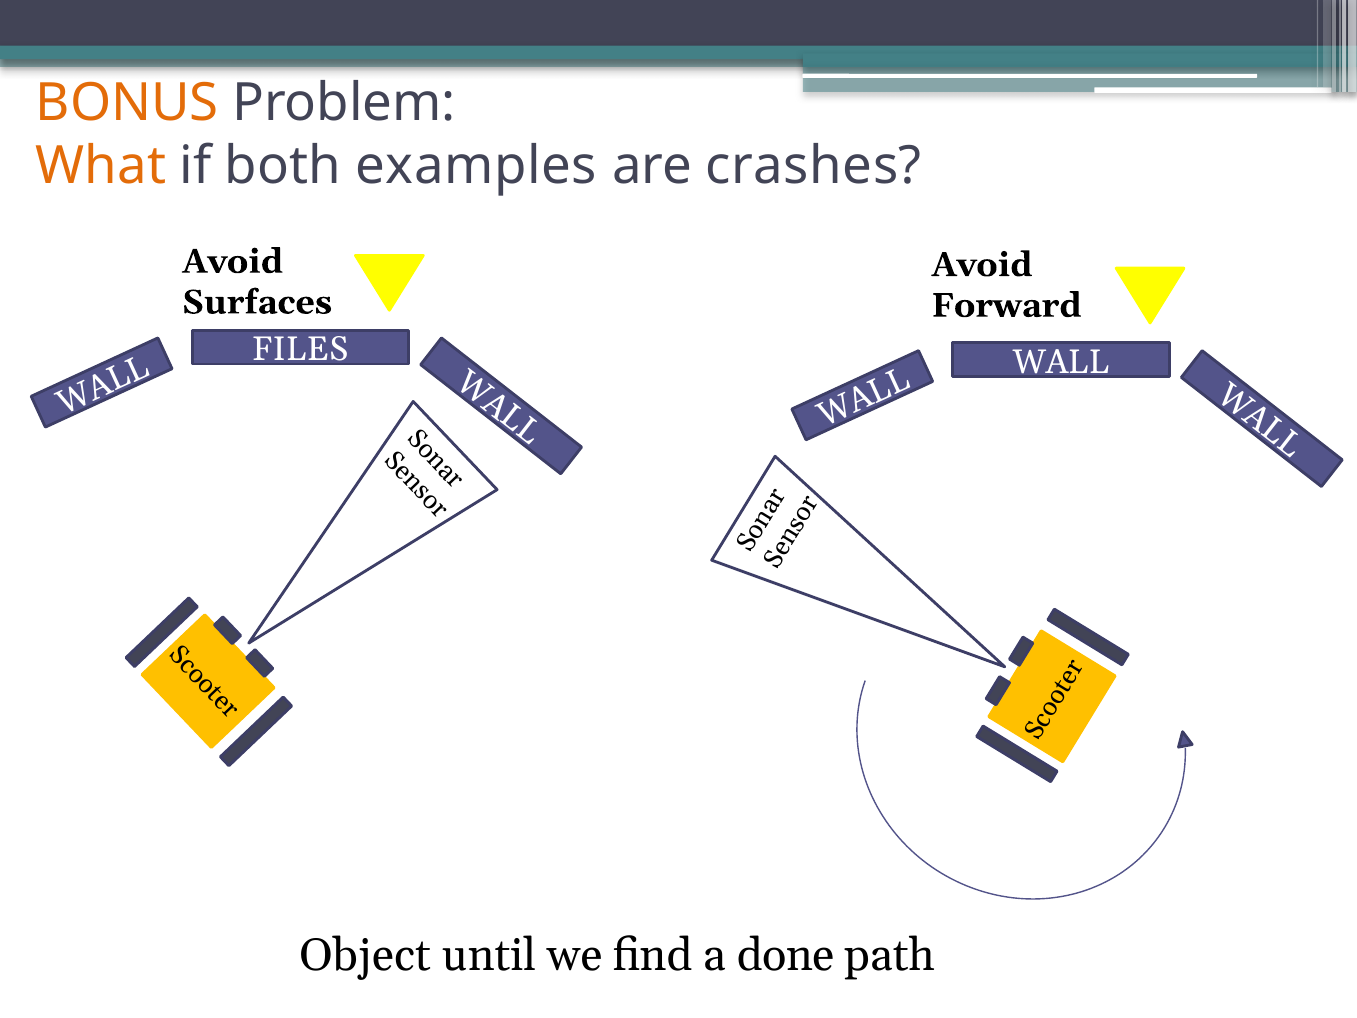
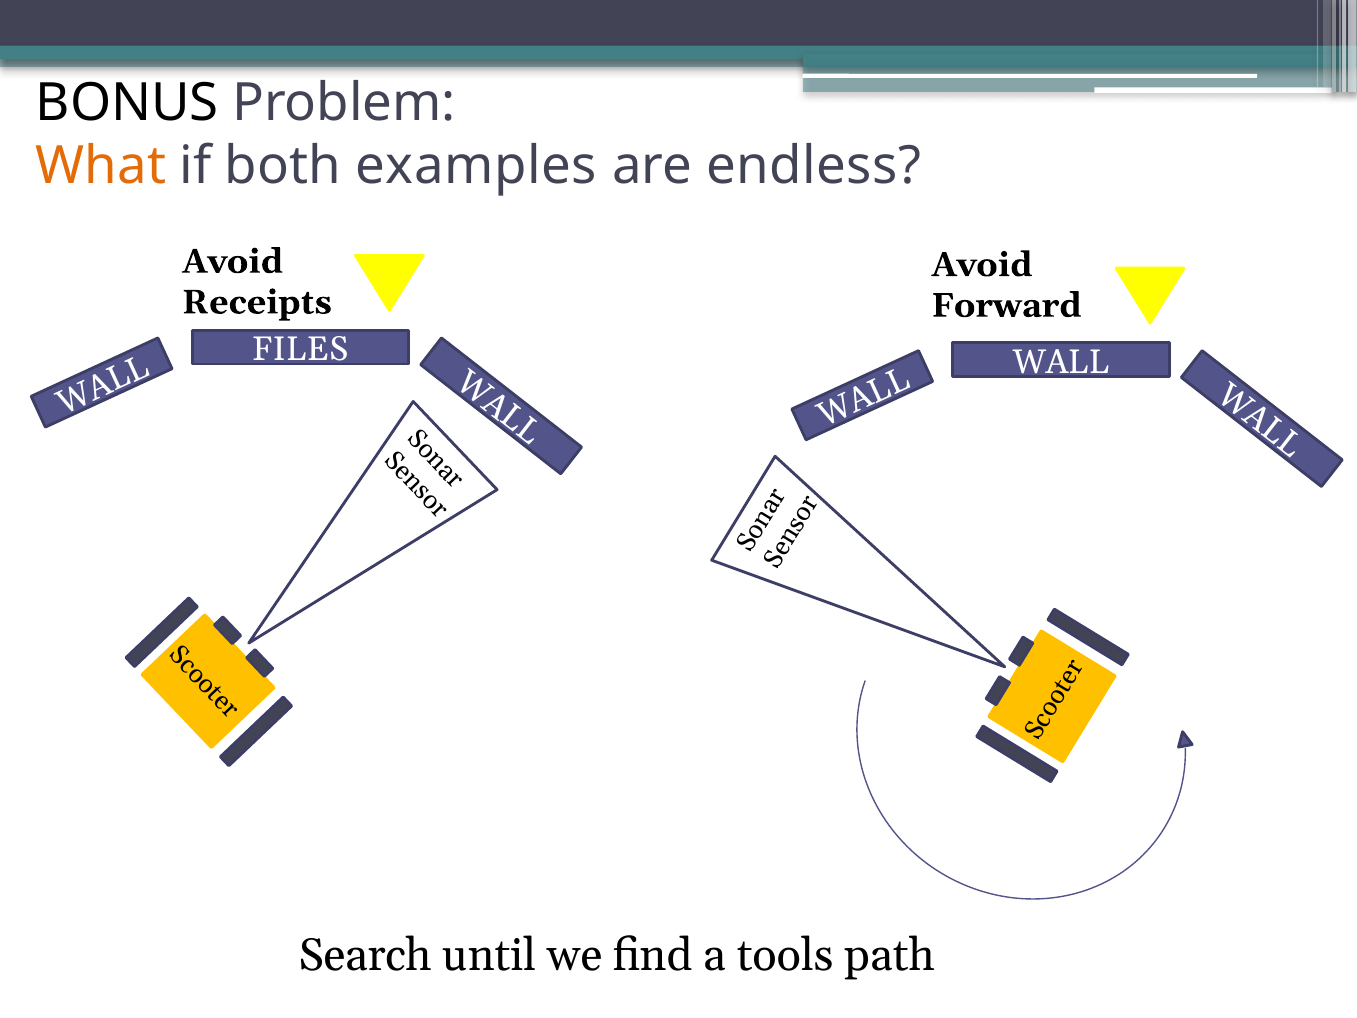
BONUS colour: orange -> black
crashes: crashes -> endless
Surfaces: Surfaces -> Receipts
Object: Object -> Search
done: done -> tools
